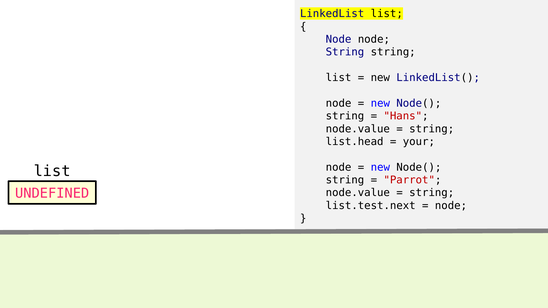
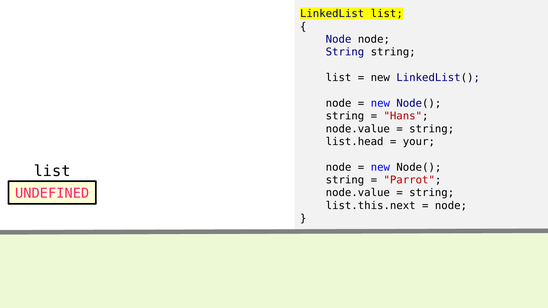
list.test.next: list.test.next -> list.this.next
